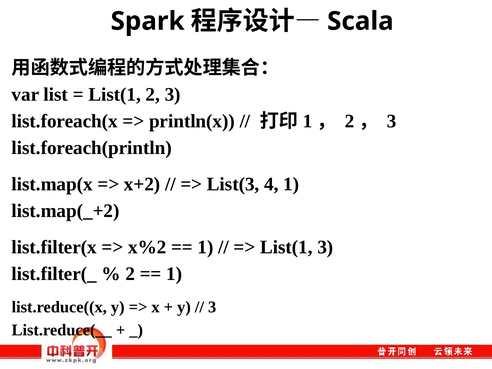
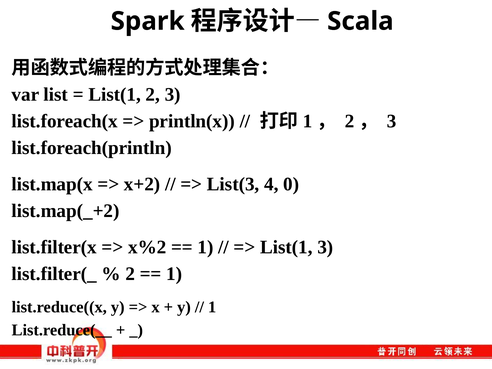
4 1: 1 -> 0
3 at (212, 307): 3 -> 1
